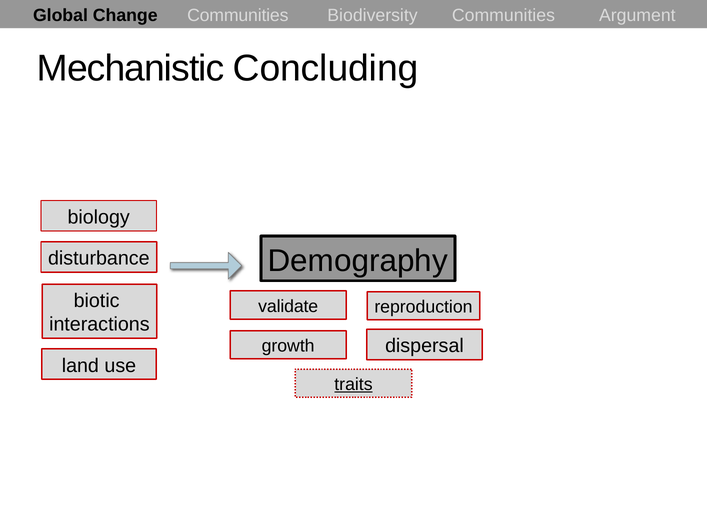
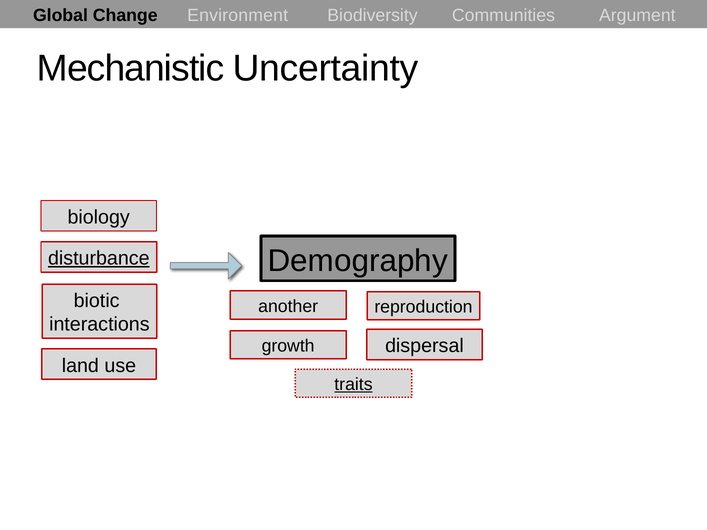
Change Communities: Communities -> Environment
Concluding: Concluding -> Uncertainty
disturbance underline: none -> present
validate: validate -> another
